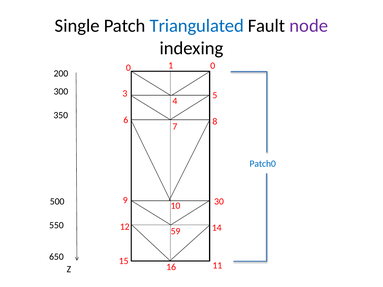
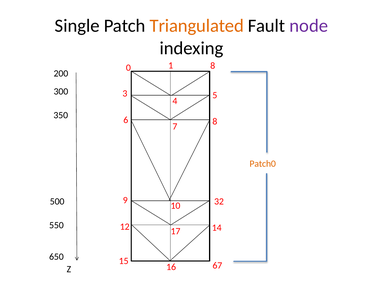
Triangulated colour: blue -> orange
1 0: 0 -> 8
Patch0 colour: blue -> orange
30: 30 -> 32
59: 59 -> 17
11: 11 -> 67
